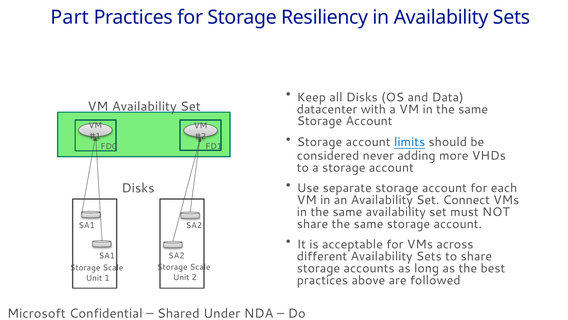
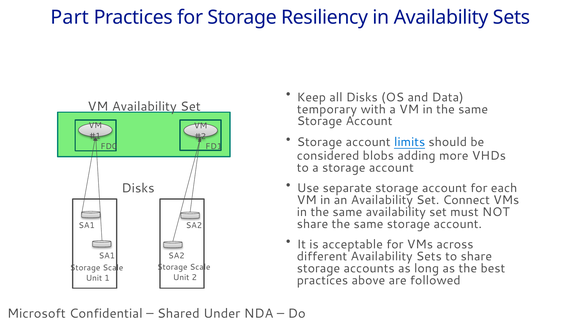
datacenter: datacenter -> temporary
never: never -> blobs
